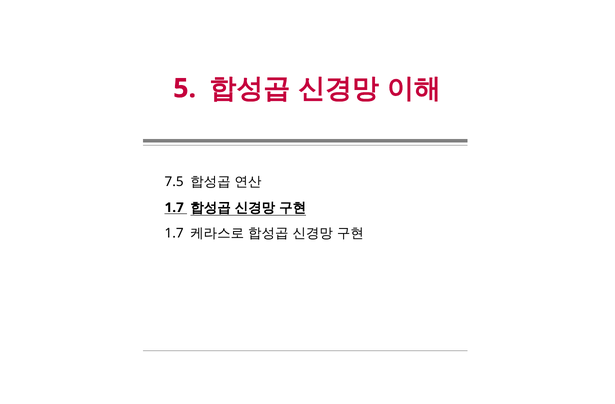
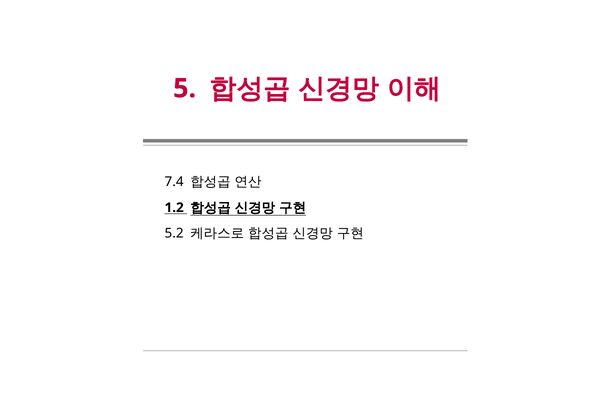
7.5: 7.5 -> 7.4
1.7 at (174, 208): 1.7 -> 1.2
1.7 at (174, 233): 1.7 -> 5.2
